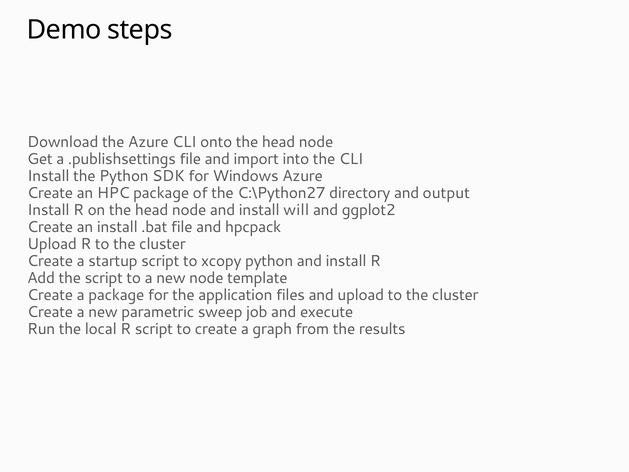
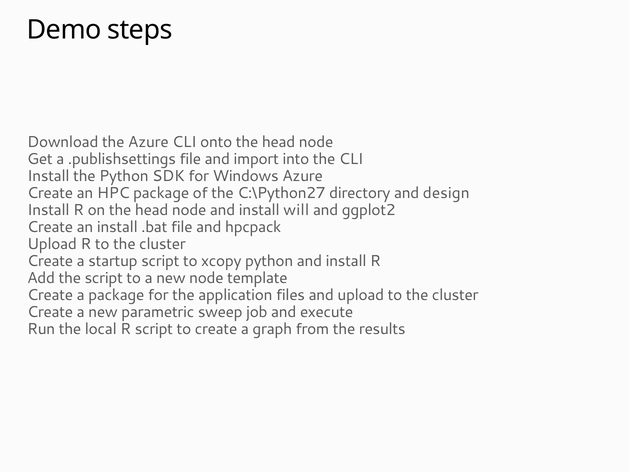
output: output -> design
